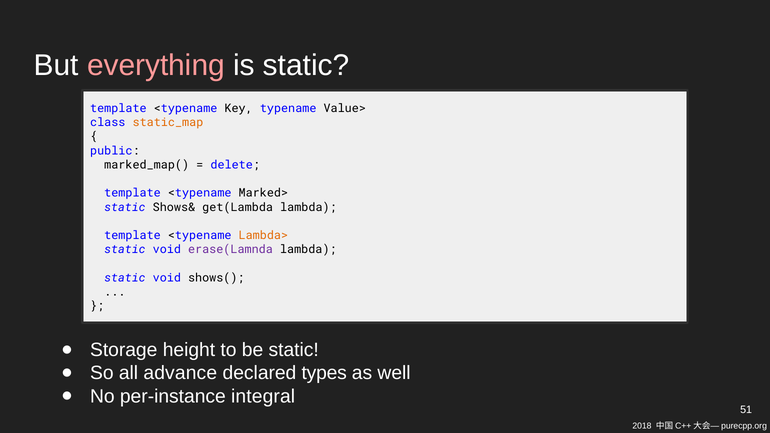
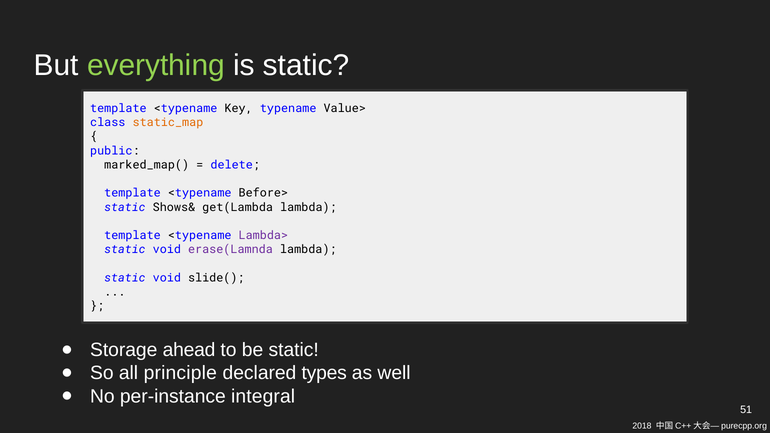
everything colour: pink -> light green
Marked>: Marked> -> Before>
Lambda> colour: orange -> purple
shows(: shows( -> slide(
height: height -> ahead
advance: advance -> principle
